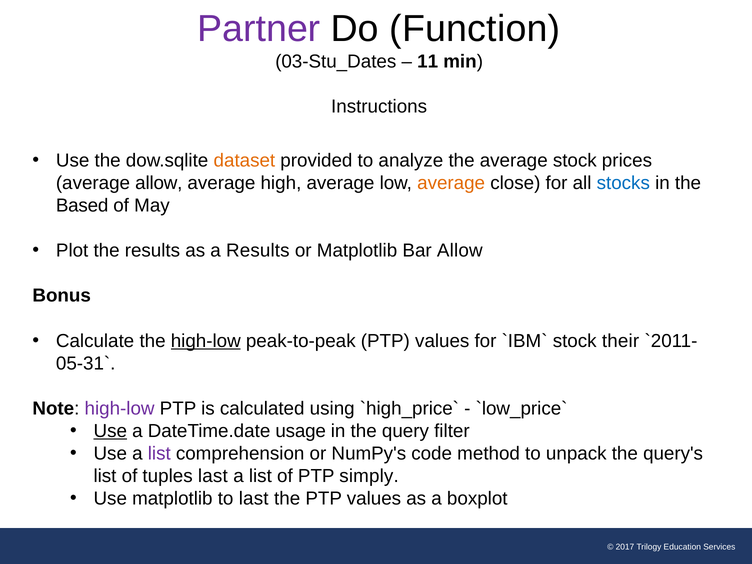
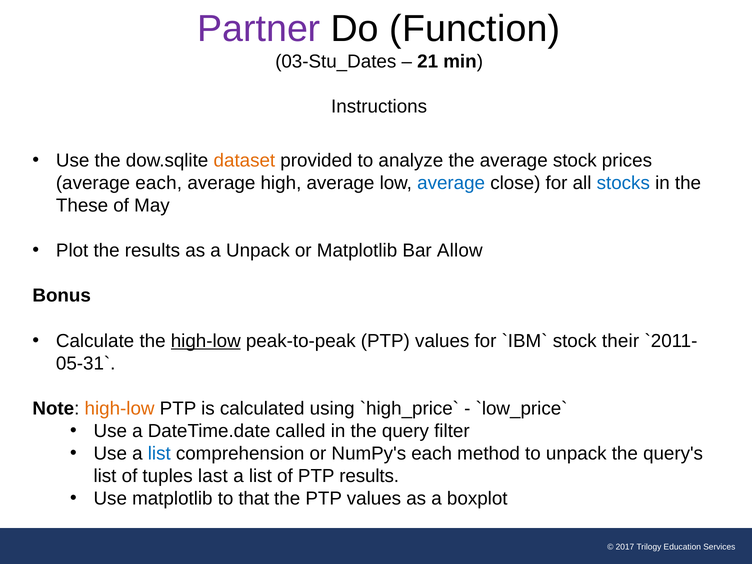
11: 11 -> 21
average allow: allow -> each
average at (451, 183) colour: orange -> blue
Based: Based -> These
a Results: Results -> Unpack
high-low at (120, 408) colour: purple -> orange
Use at (110, 431) underline: present -> none
usage: usage -> called
list at (159, 454) colour: purple -> blue
NumPy's code: code -> each
PTP simply: simply -> results
to last: last -> that
